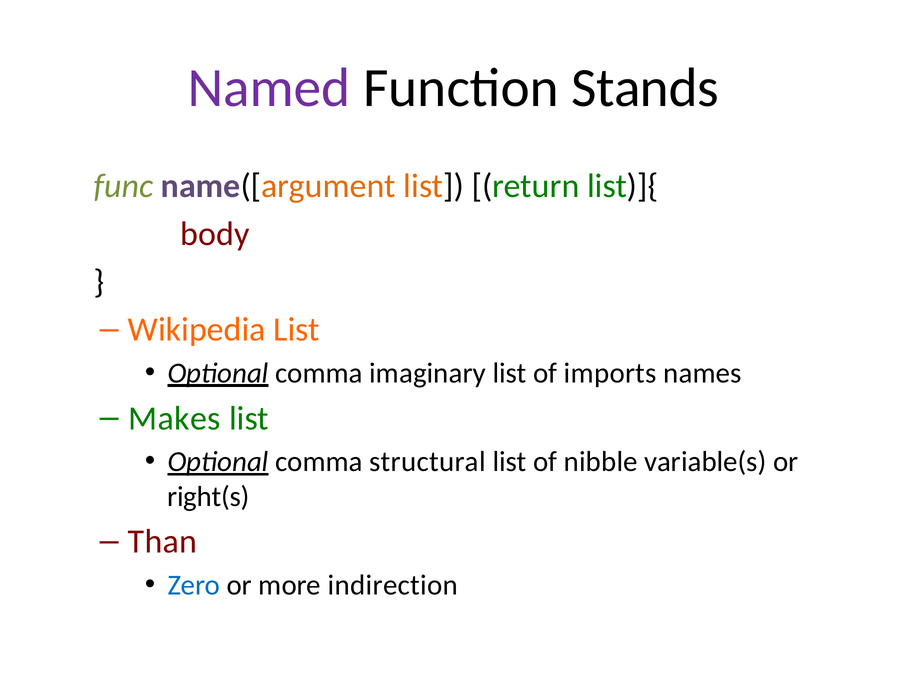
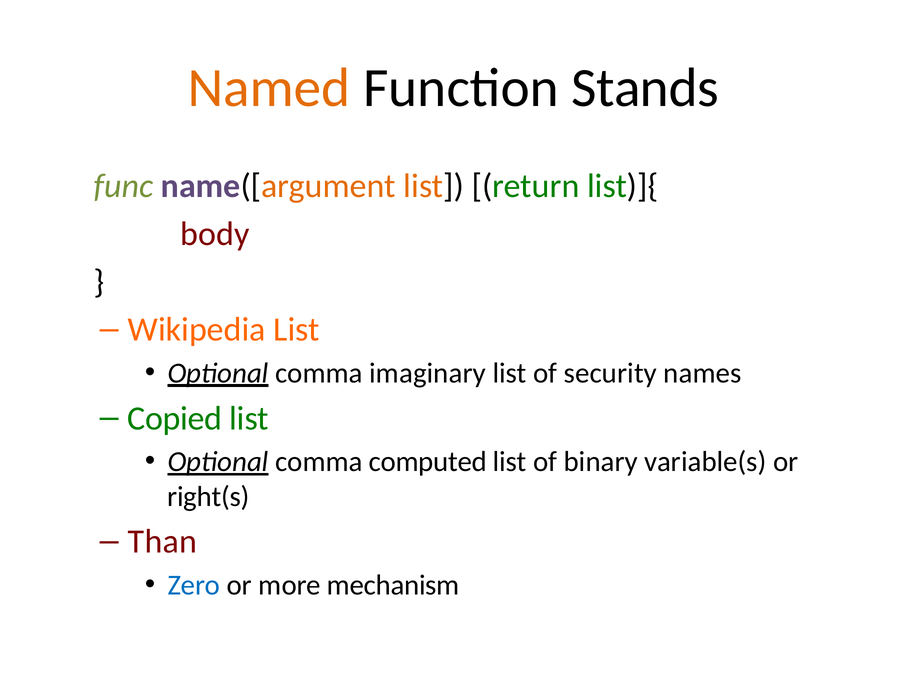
Named colour: purple -> orange
imports: imports -> security
Makes: Makes -> Copied
structural: structural -> computed
nibble: nibble -> binary
indirection: indirection -> mechanism
